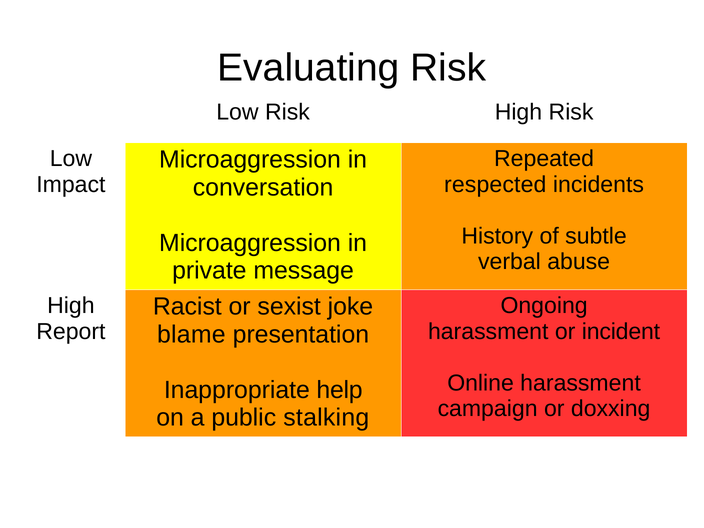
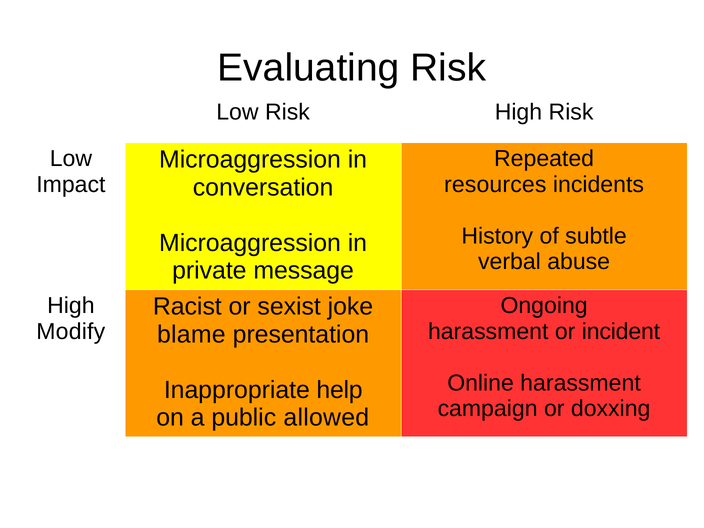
respected: respected -> resources
Report: Report -> Modify
stalking: stalking -> allowed
